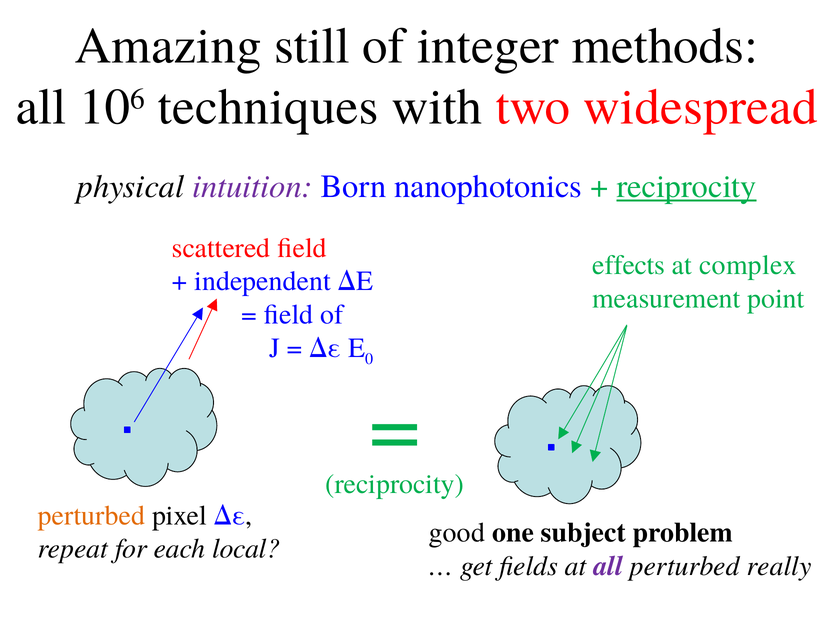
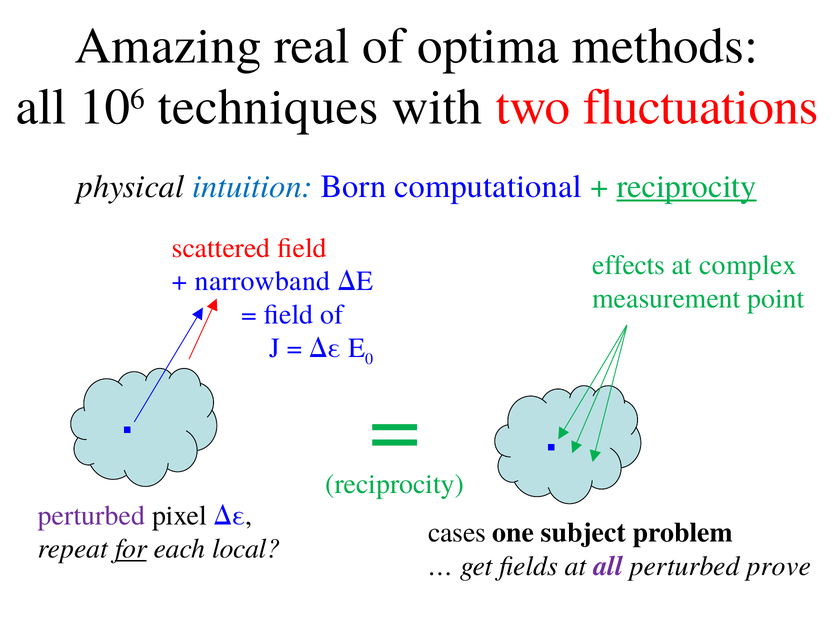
still: still -> real
integer: integer -> optima
widespread: widespread -> fluctuations
intuition colour: purple -> blue
nanophotonics: nanophotonics -> computational
independent: independent -> narrowband
perturbed at (92, 516) colour: orange -> purple
good: good -> cases
for underline: none -> present
really: really -> prove
